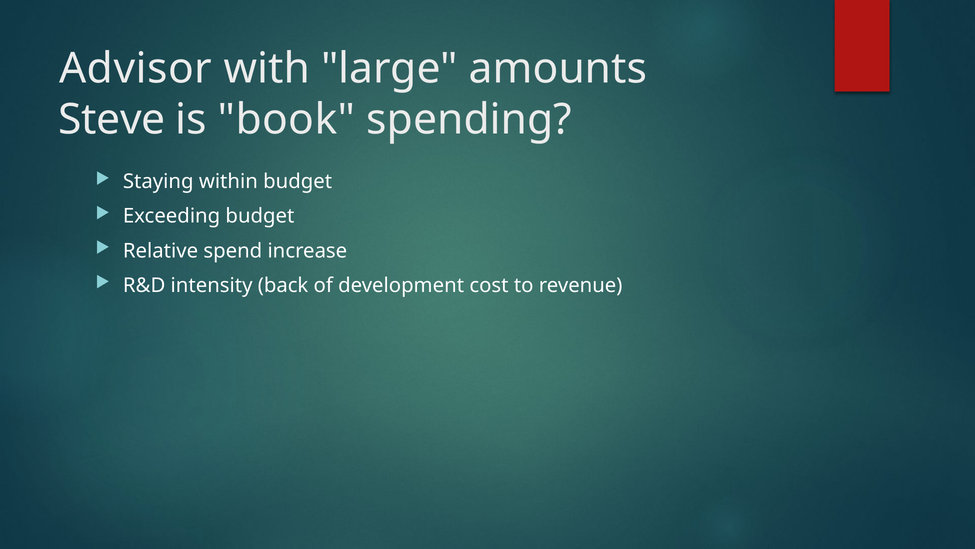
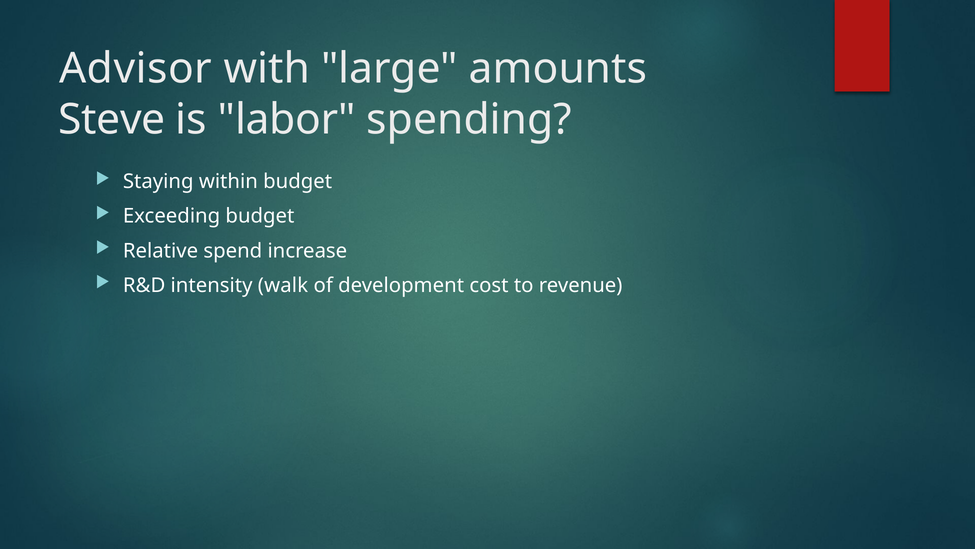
book: book -> labor
back: back -> walk
